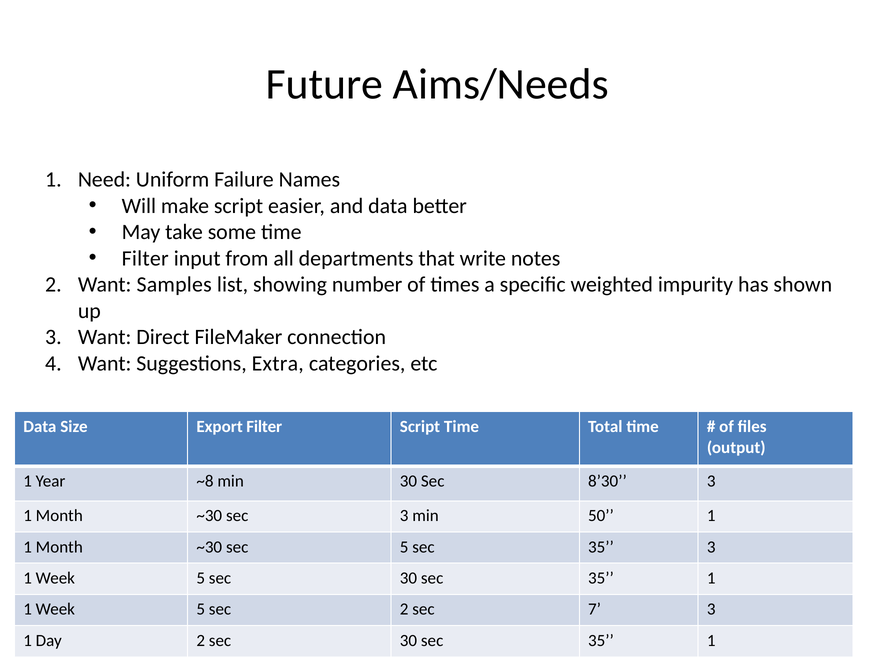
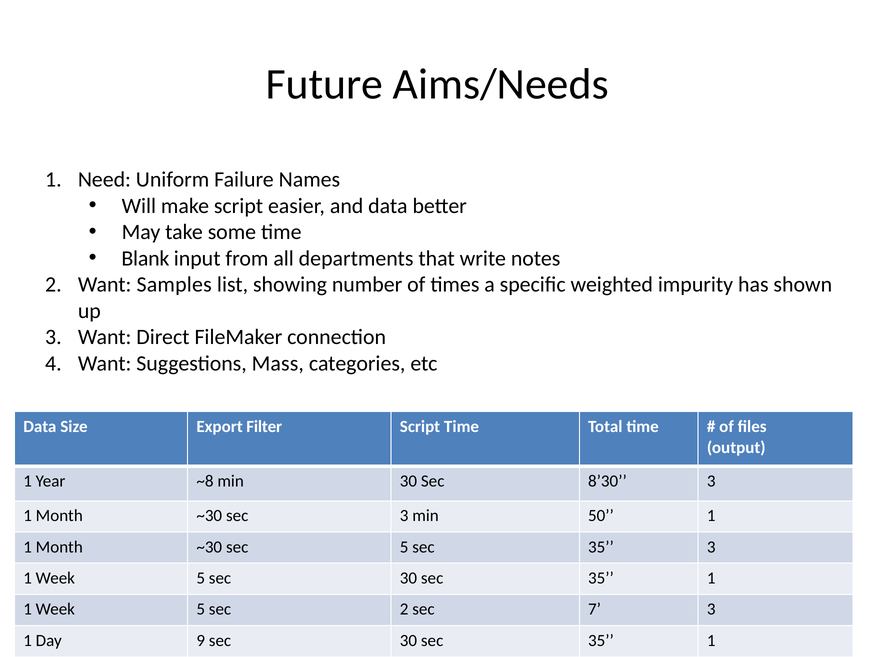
Filter at (145, 258): Filter -> Blank
Extra: Extra -> Mass
Day 2: 2 -> 9
